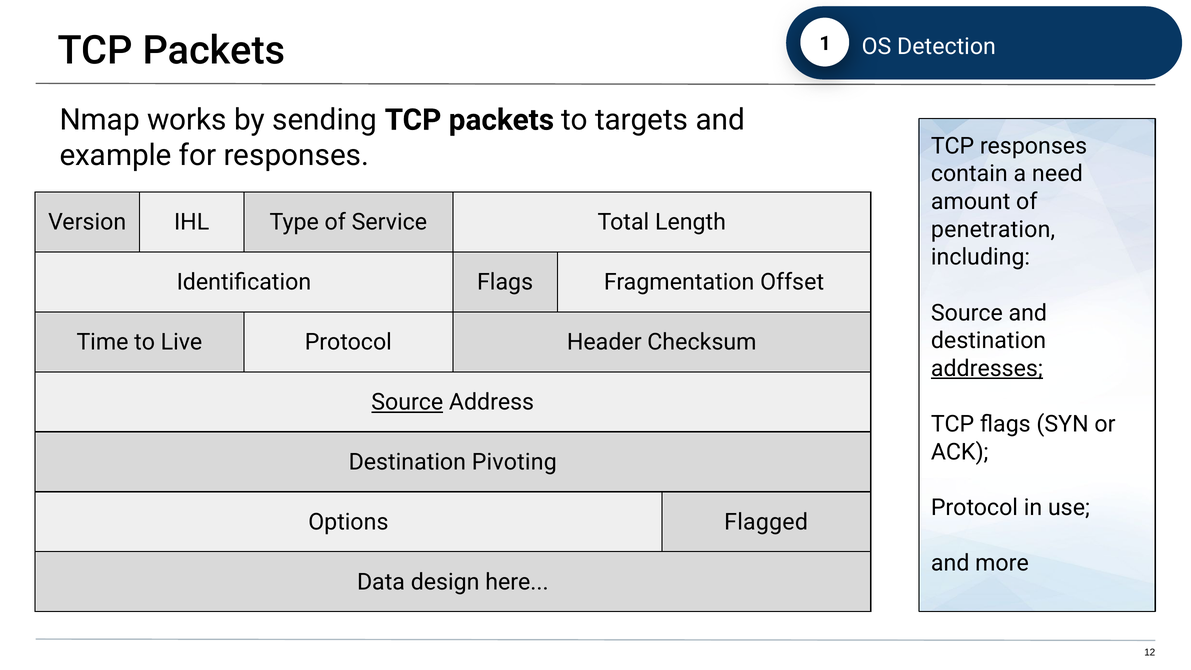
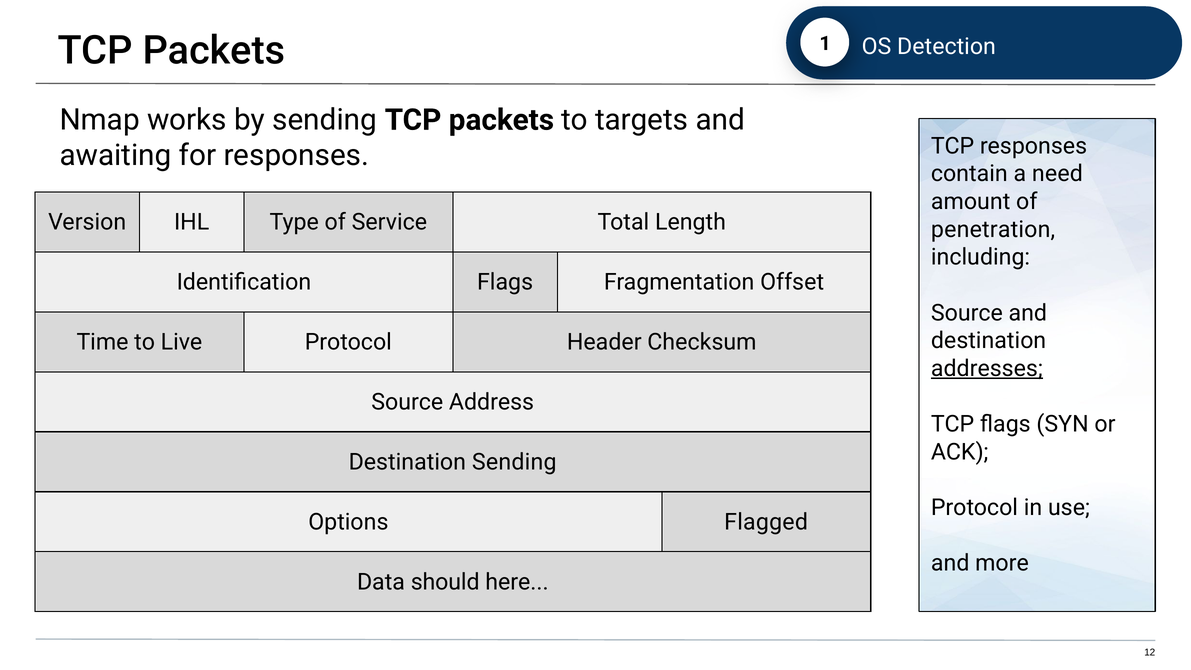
example: example -> awaiting
Source at (407, 402) underline: present -> none
Destination Pivoting: Pivoting -> Sending
design: design -> should
